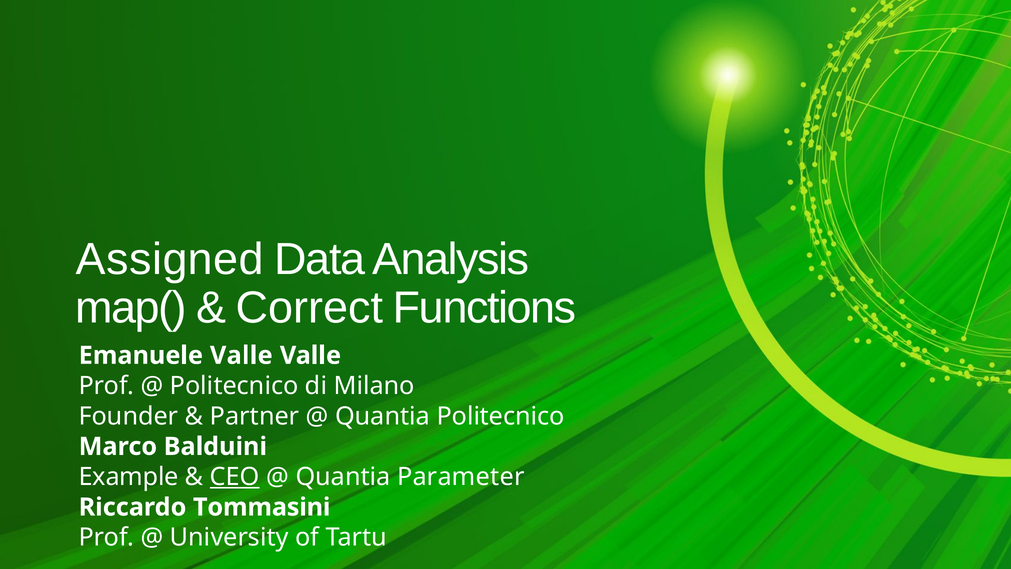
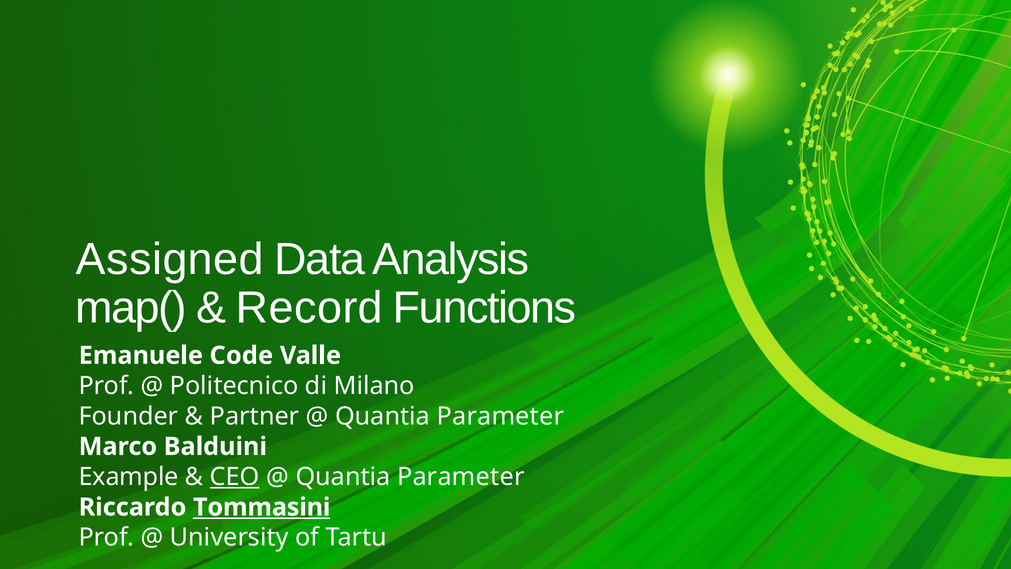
Correct: Correct -> Record
Emanuele Valle: Valle -> Code
Politecnico at (501, 416): Politecnico -> Parameter
Tommasini underline: none -> present
